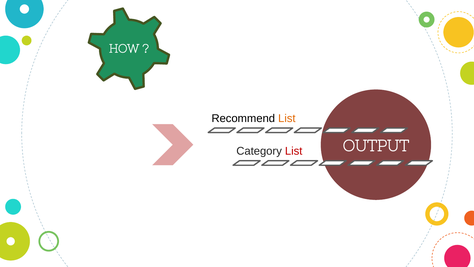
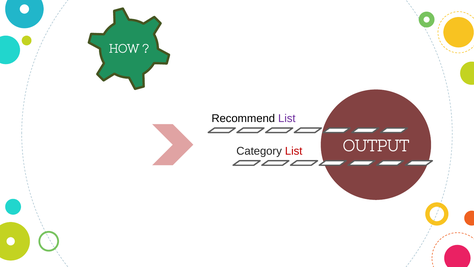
List at (287, 118) colour: orange -> purple
